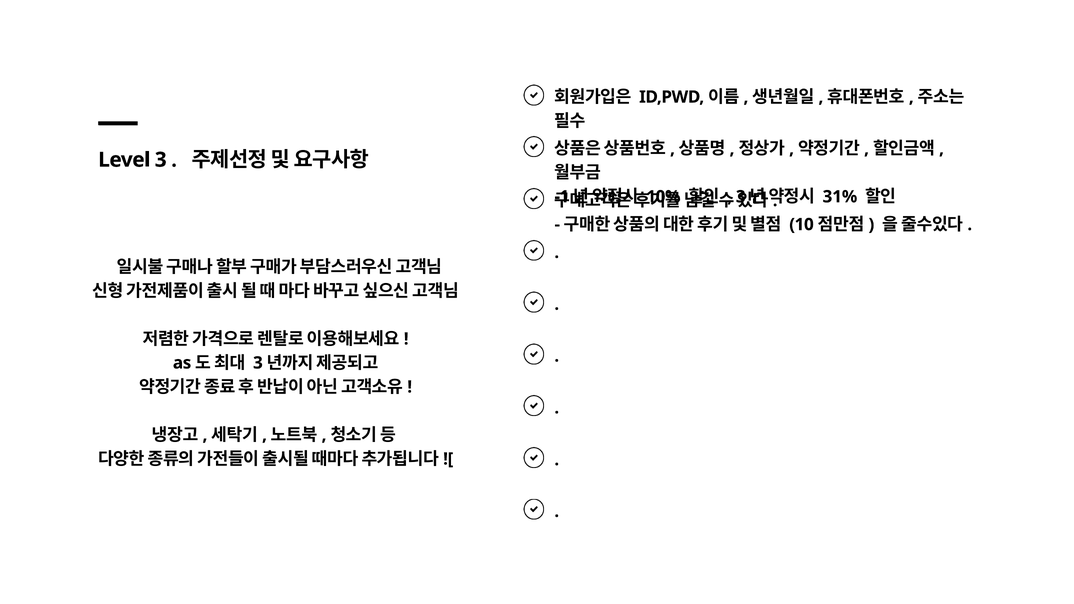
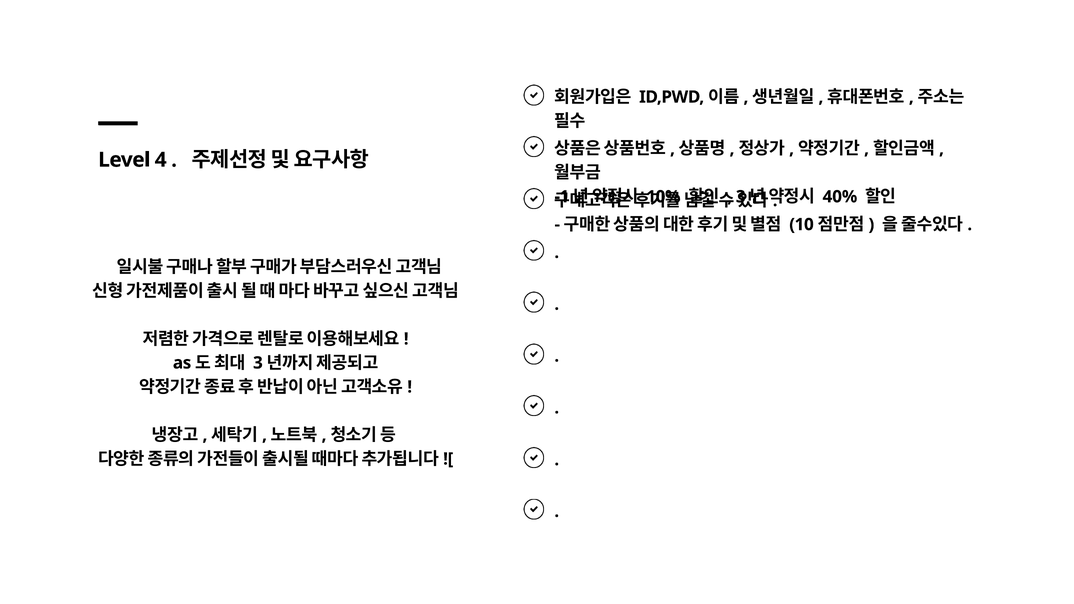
Level 3: 3 -> 4
31%: 31% -> 40%
